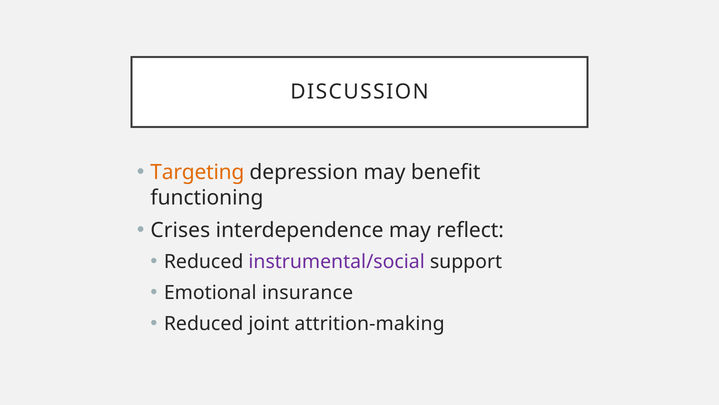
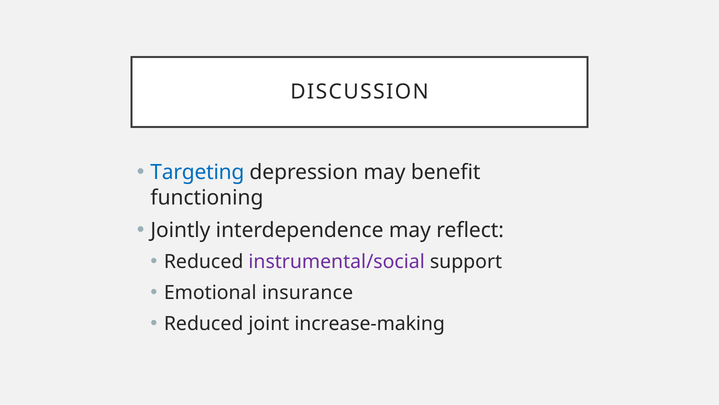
Targeting colour: orange -> blue
Crises: Crises -> Jointly
attrition-making: attrition-making -> increase-making
